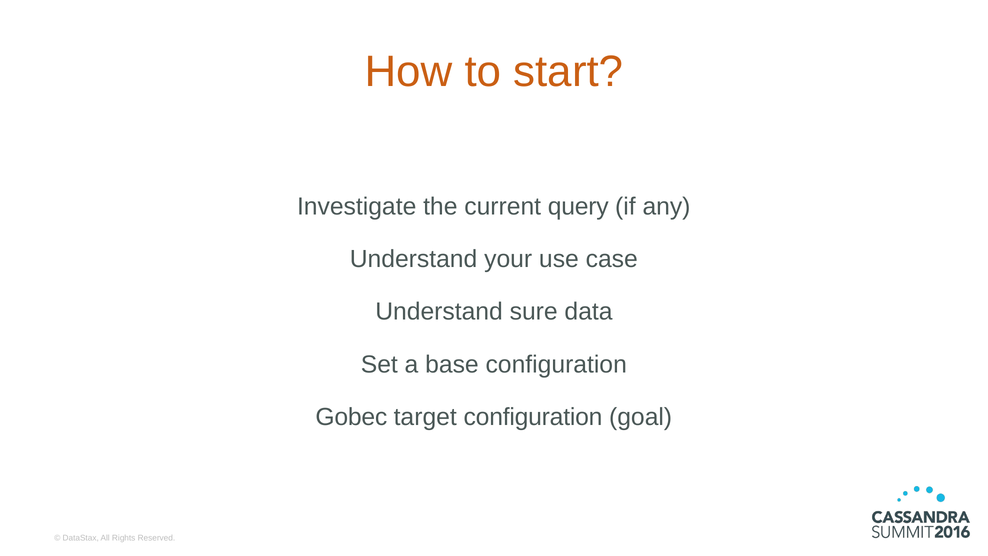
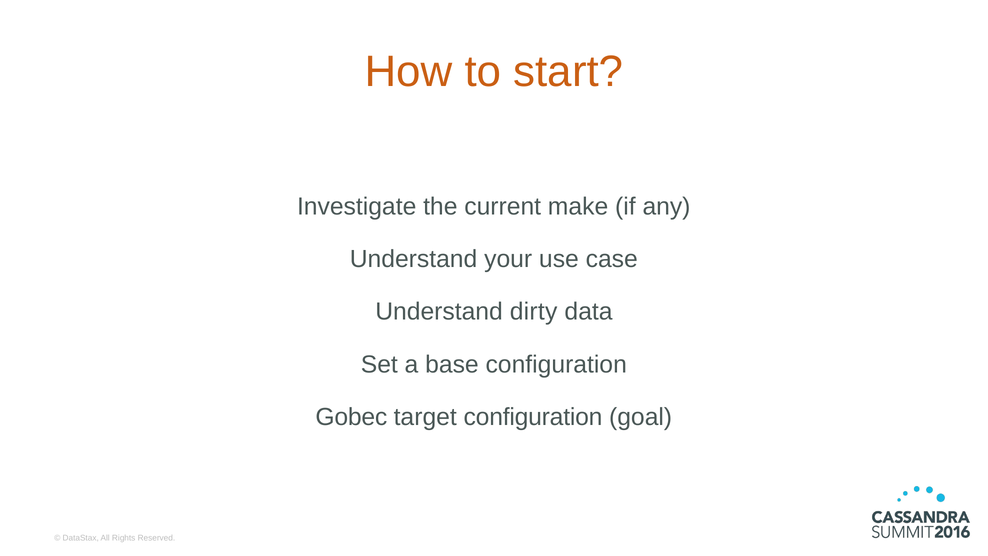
query: query -> make
sure: sure -> dirty
